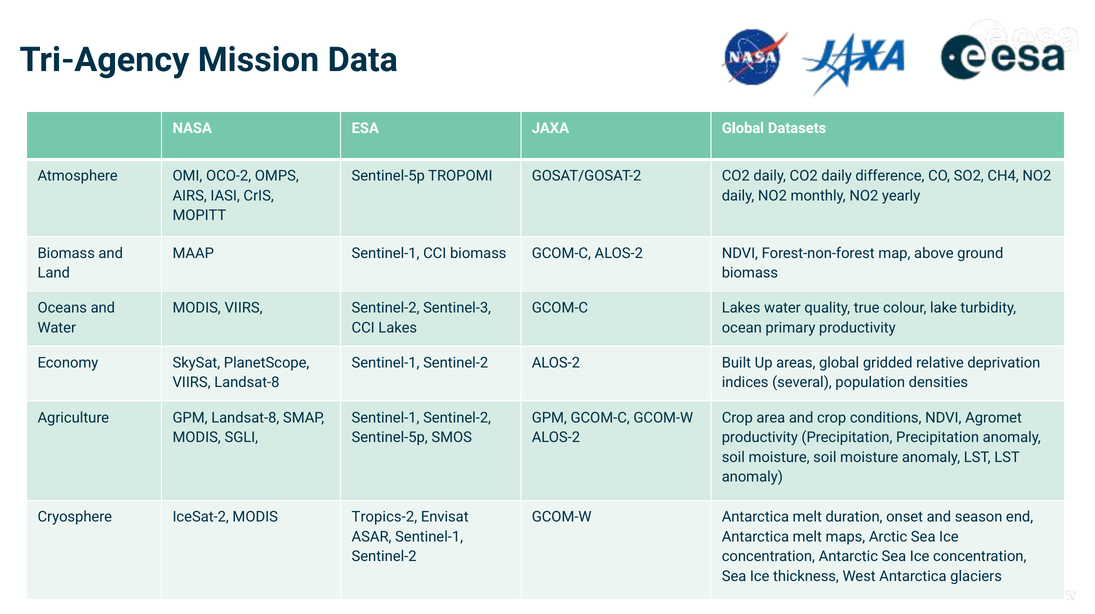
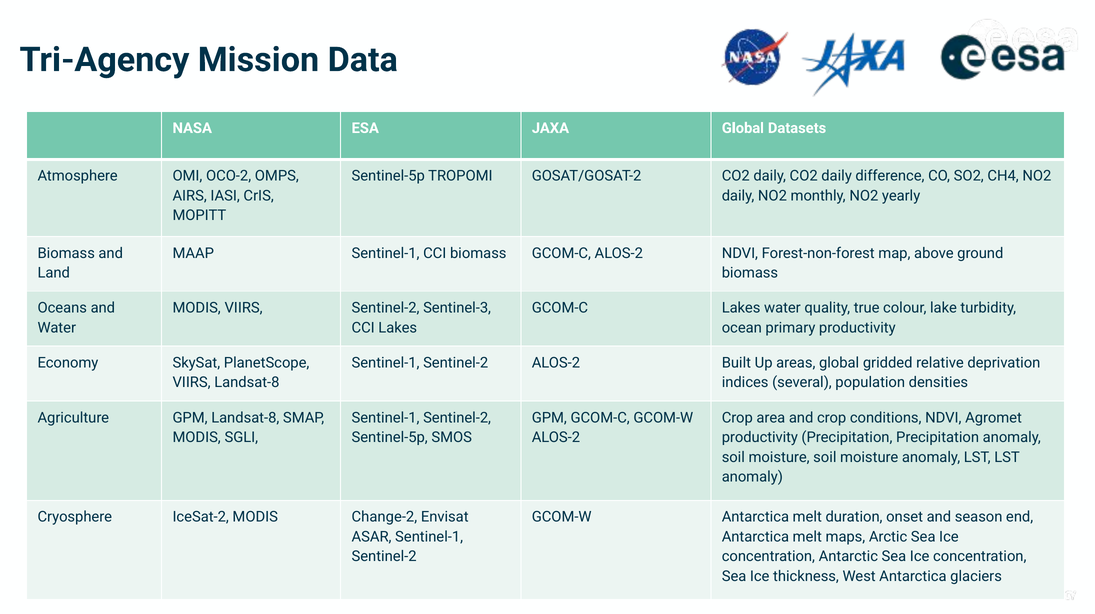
Tropics-2: Tropics-2 -> Change-2
